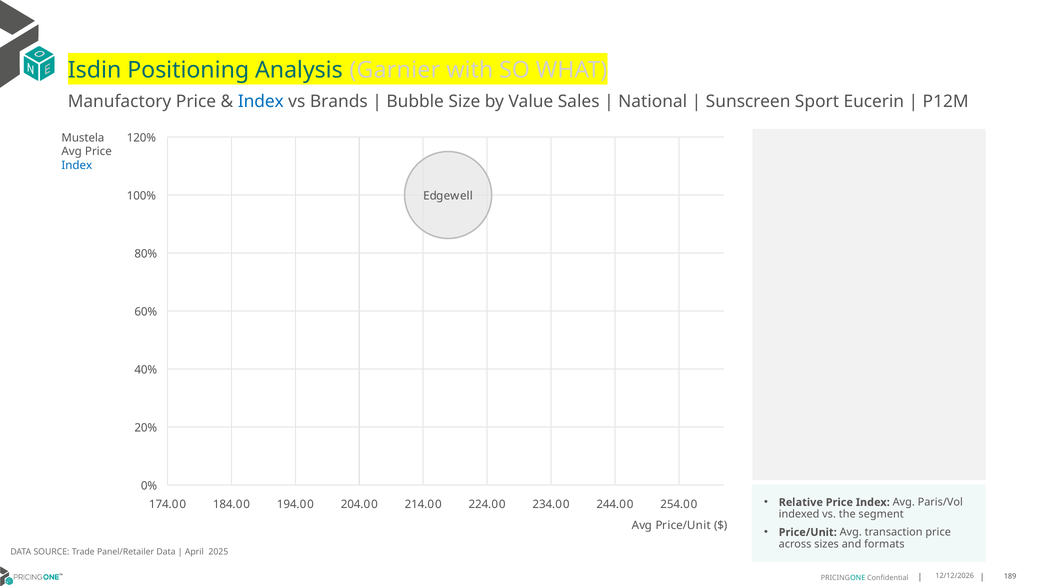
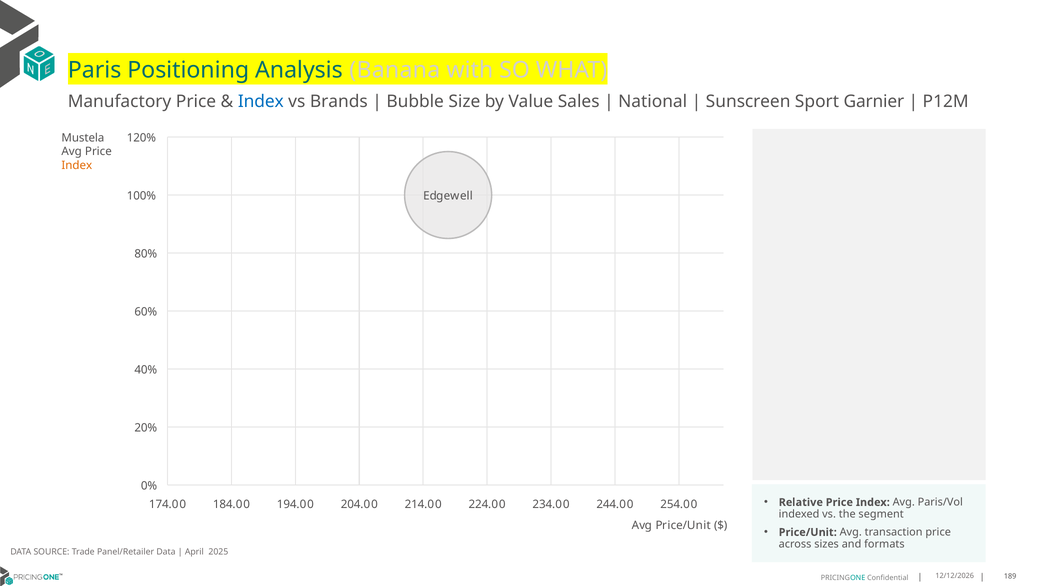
Isdin: Isdin -> Paris
Garnier: Garnier -> Banana
Eucerin: Eucerin -> Garnier
Index at (77, 166) colour: blue -> orange
